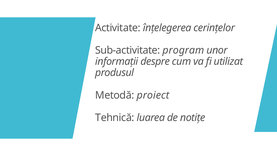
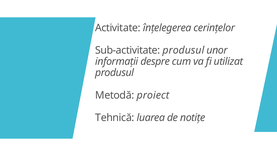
Sub-activitate program: program -> produsul
